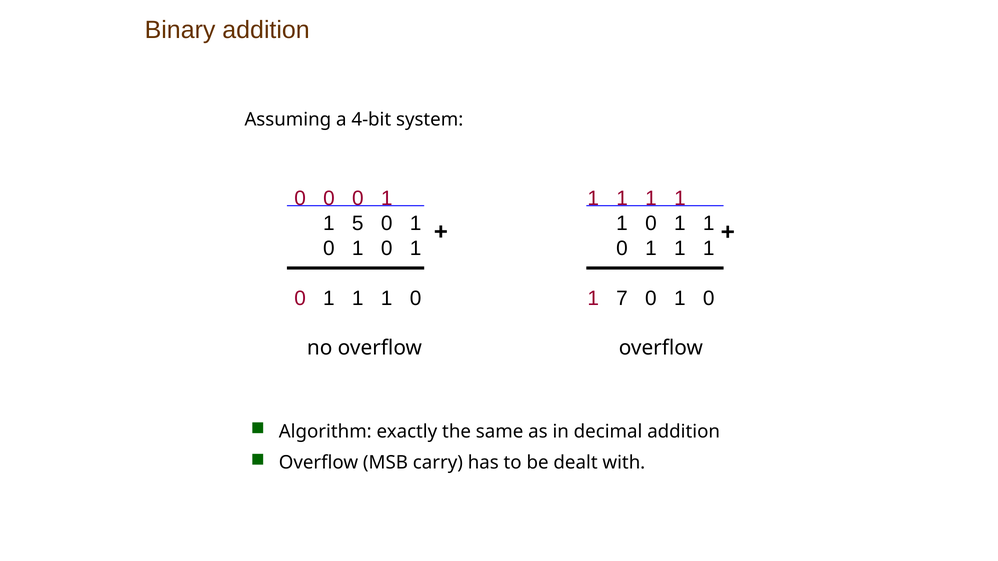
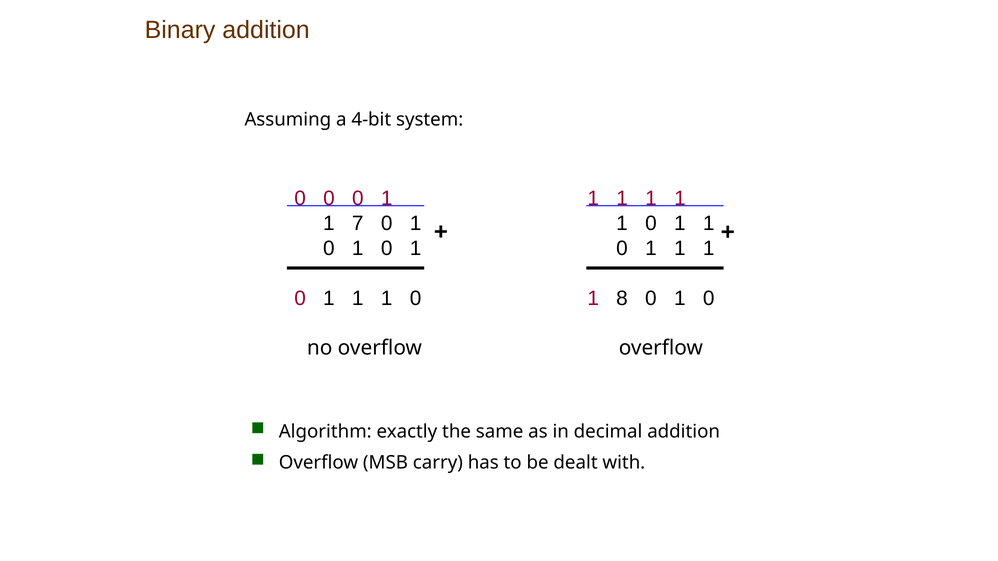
5: 5 -> 7
7: 7 -> 8
